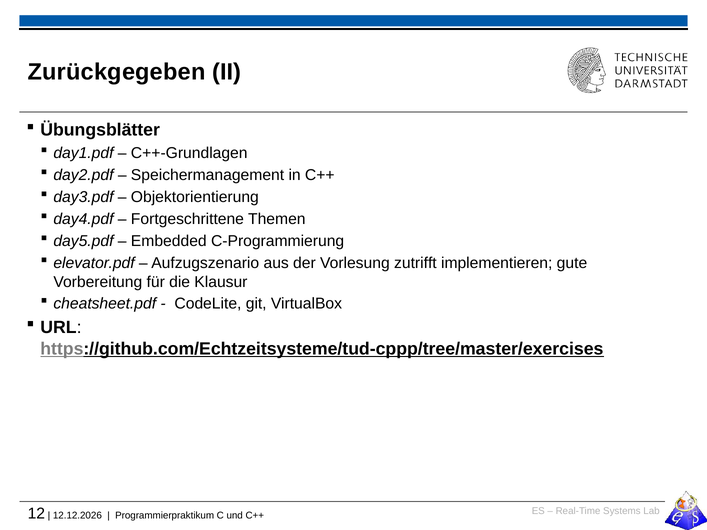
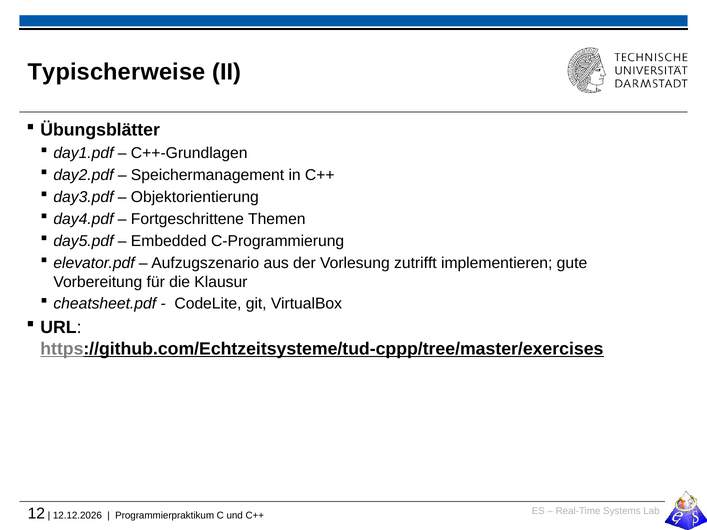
Zurückgegeben: Zurückgegeben -> Typischerweise
